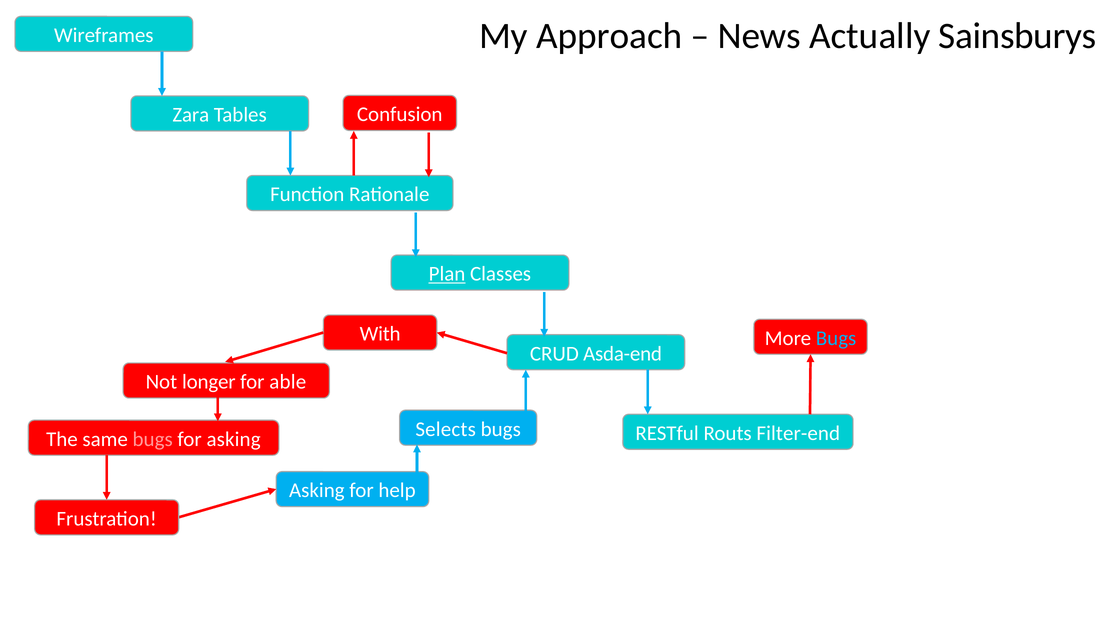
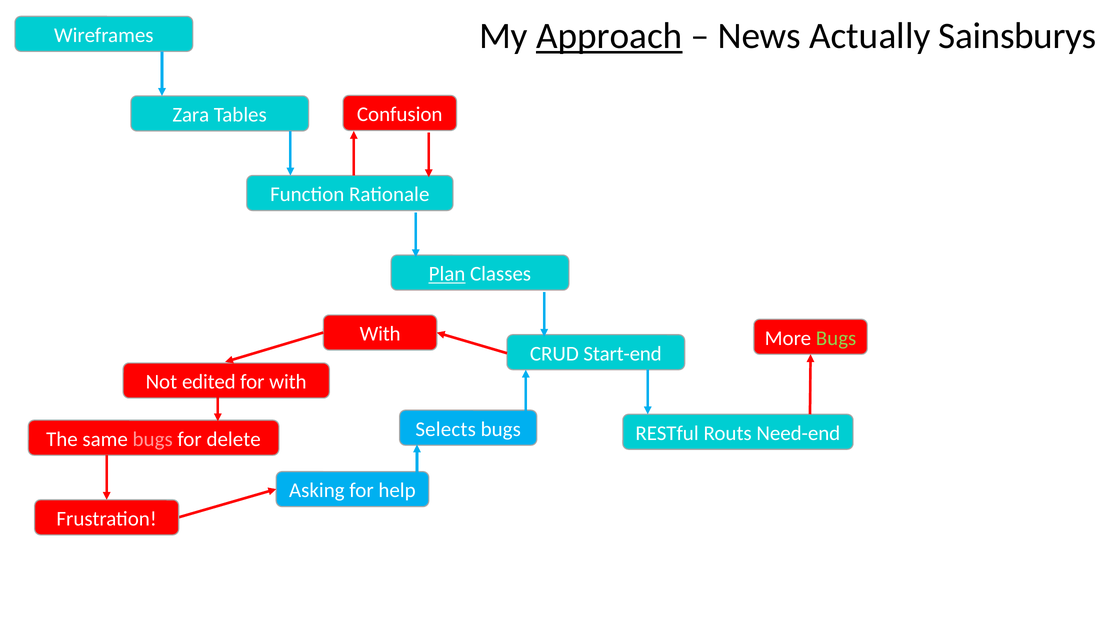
Approach underline: none -> present
Bugs at (836, 338) colour: light blue -> light green
Asda-end: Asda-end -> Start-end
longer: longer -> edited
for able: able -> with
Filter-end: Filter-end -> Need-end
for asking: asking -> delete
